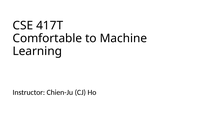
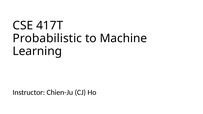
Comfortable: Comfortable -> Probabilistic
